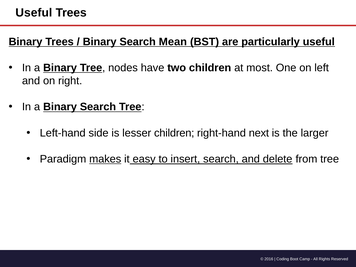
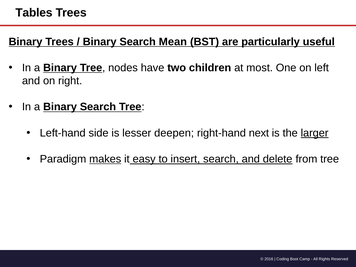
Useful at (34, 13): Useful -> Tables
lesser children: children -> deepen
larger underline: none -> present
